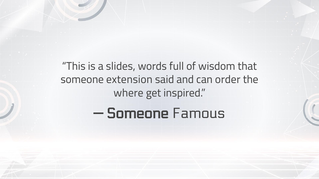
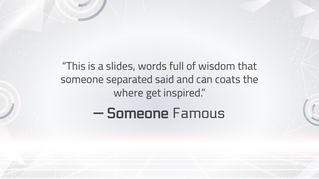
extension: extension -> separated
order: order -> coats
